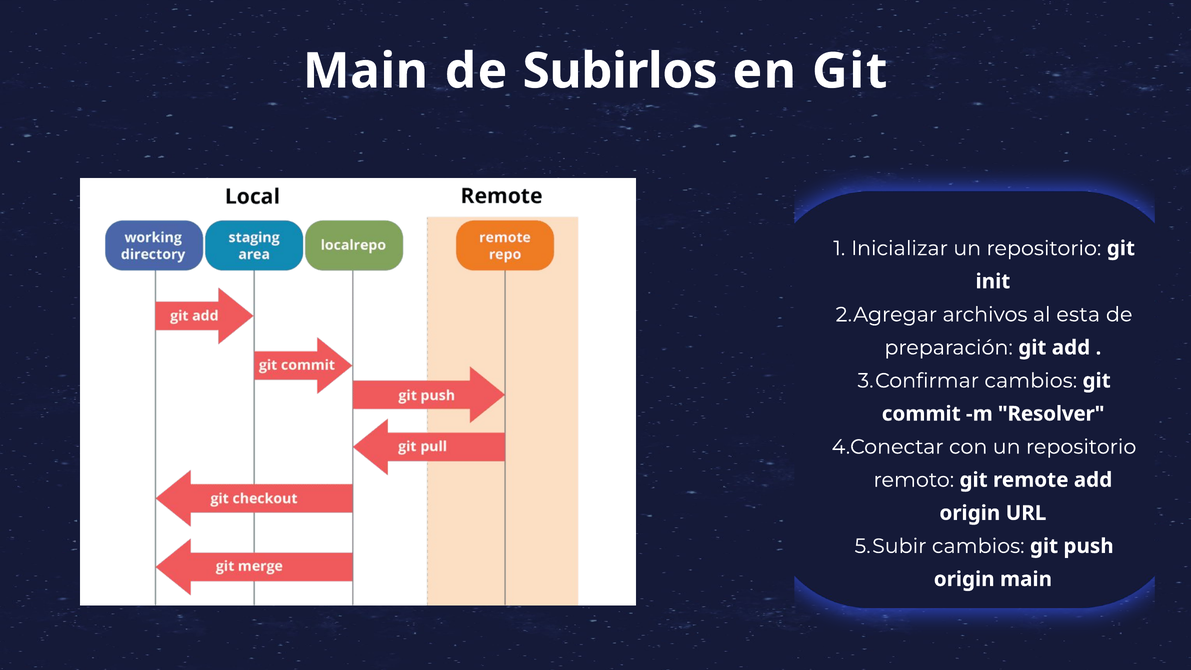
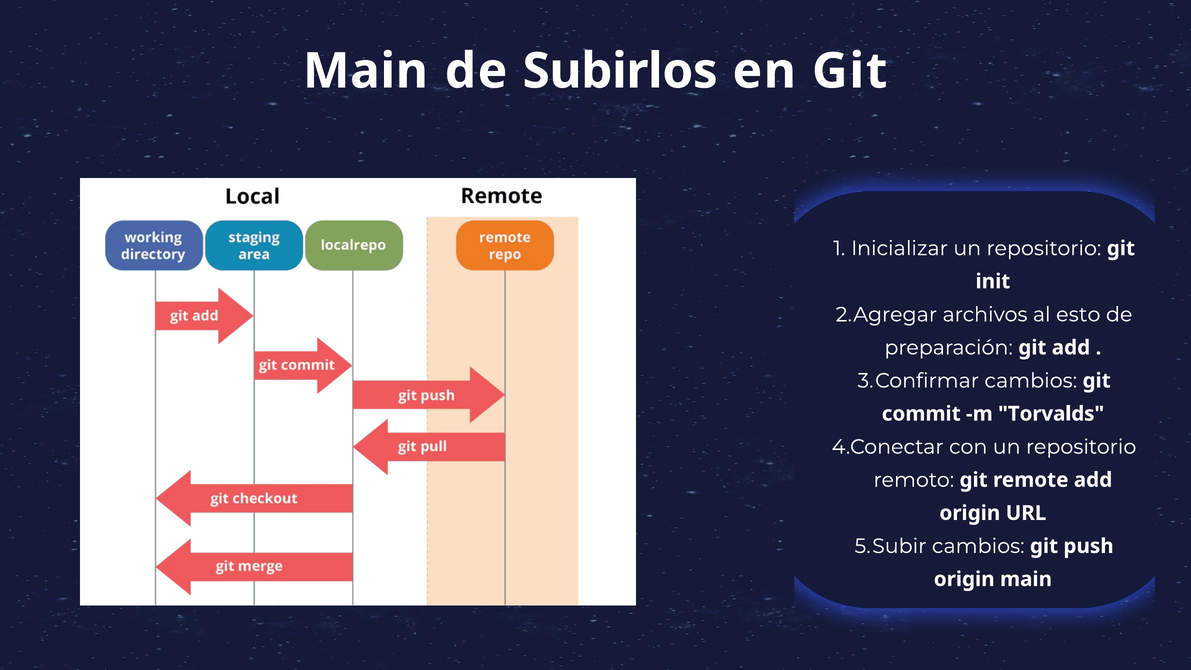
esta: esta -> esto
Resolver: Resolver -> Torvalds
